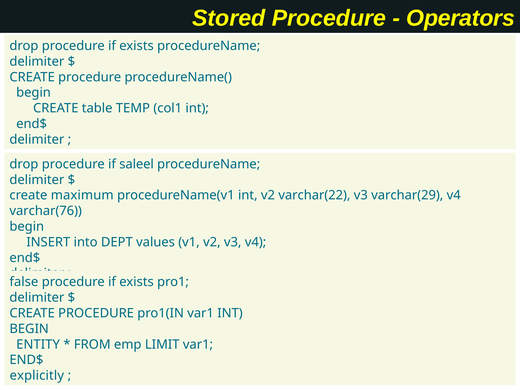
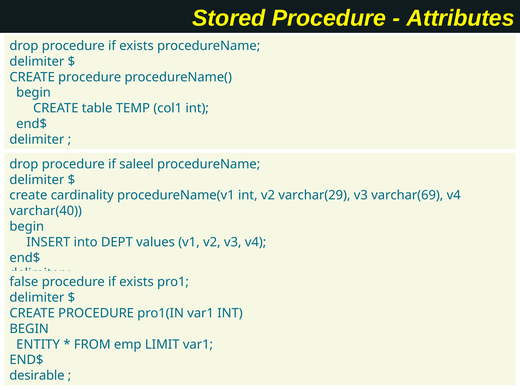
Operators: Operators -> Attributes
maximum: maximum -> cardinality
varchar(22: varchar(22 -> varchar(29
varchar(29: varchar(29 -> varchar(69
varchar(76: varchar(76 -> varchar(40
explicitly: explicitly -> desirable
